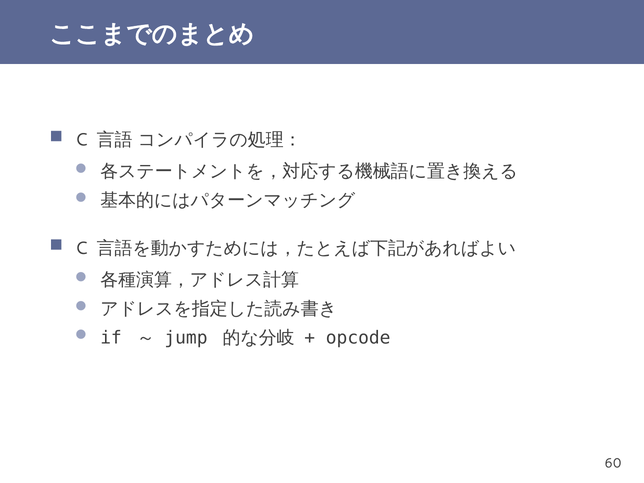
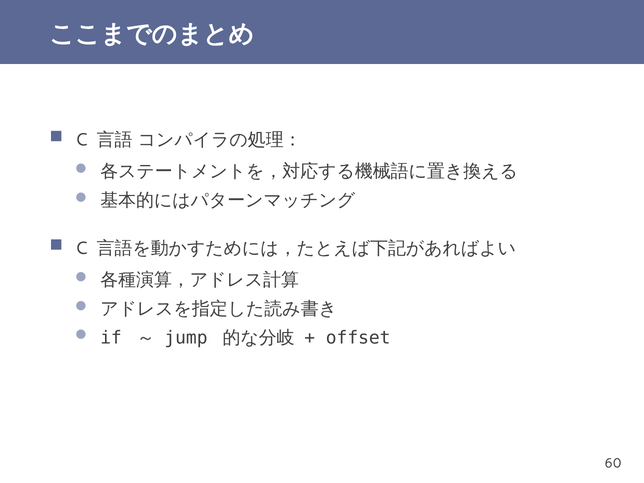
opcode: opcode -> offset
